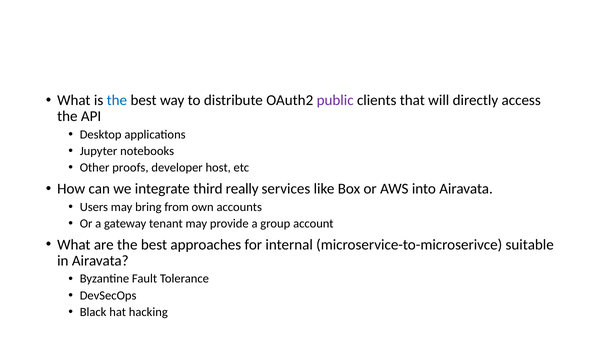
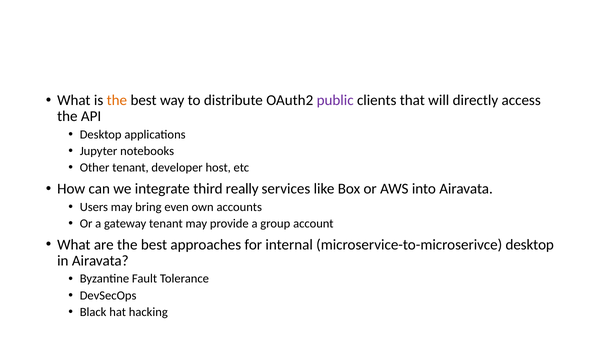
the at (117, 100) colour: blue -> orange
Other proofs: proofs -> tenant
from: from -> even
microservice-to-microserivce suitable: suitable -> desktop
